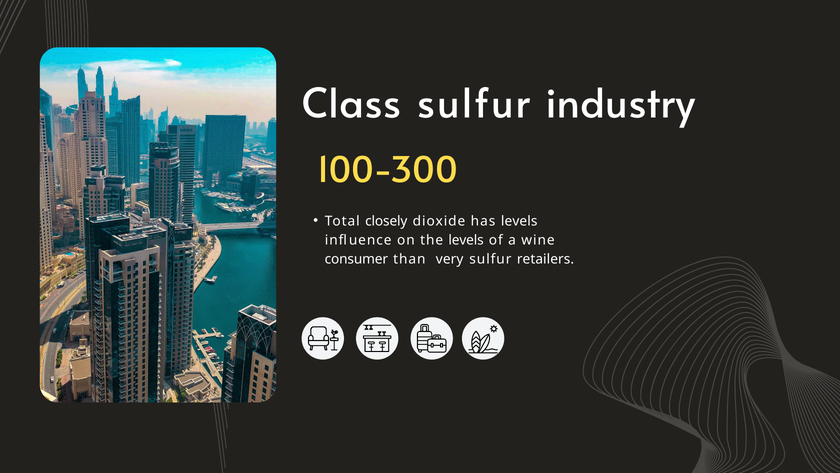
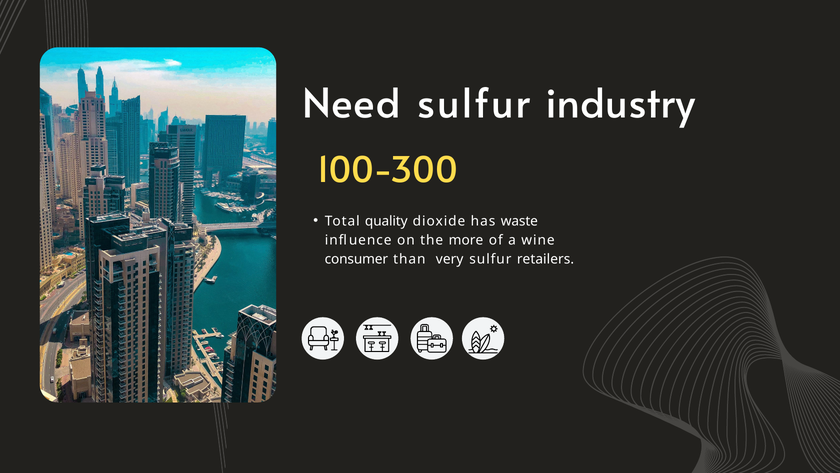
Class: Class -> Need
closely: closely -> quality
has levels: levels -> waste
the levels: levels -> more
